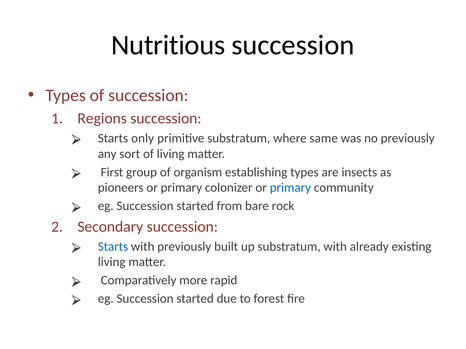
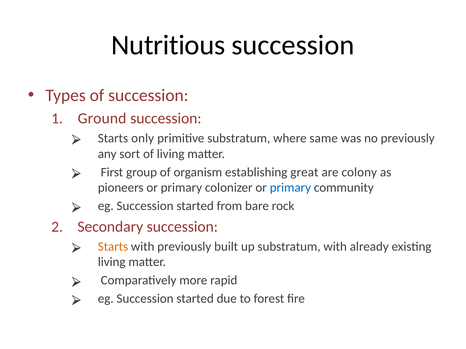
Regions: Regions -> Ground
establishing types: types -> great
insects: insects -> colony
Starts at (113, 247) colour: blue -> orange
